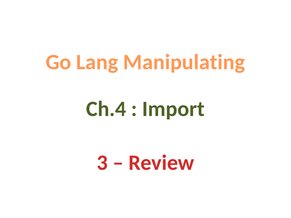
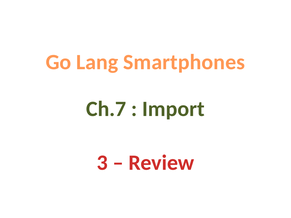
Manipulating: Manipulating -> Smartphones
Ch.4: Ch.4 -> Ch.7
